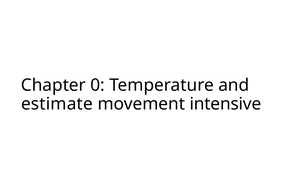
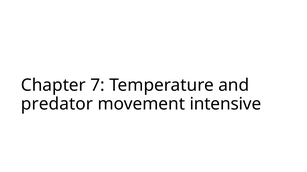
0: 0 -> 7
estimate: estimate -> predator
